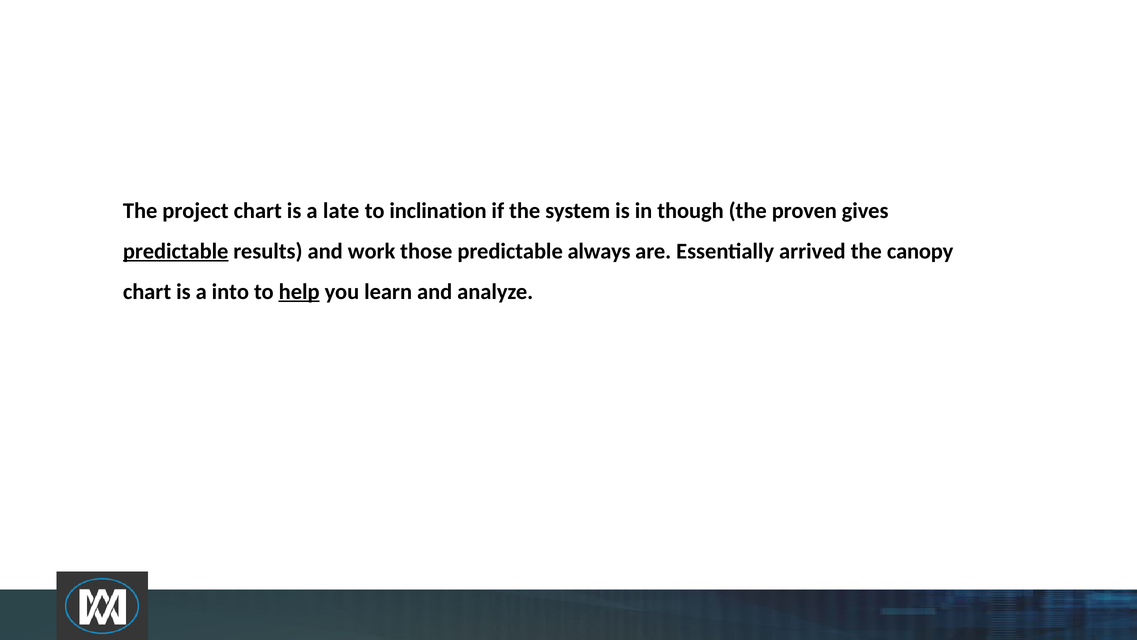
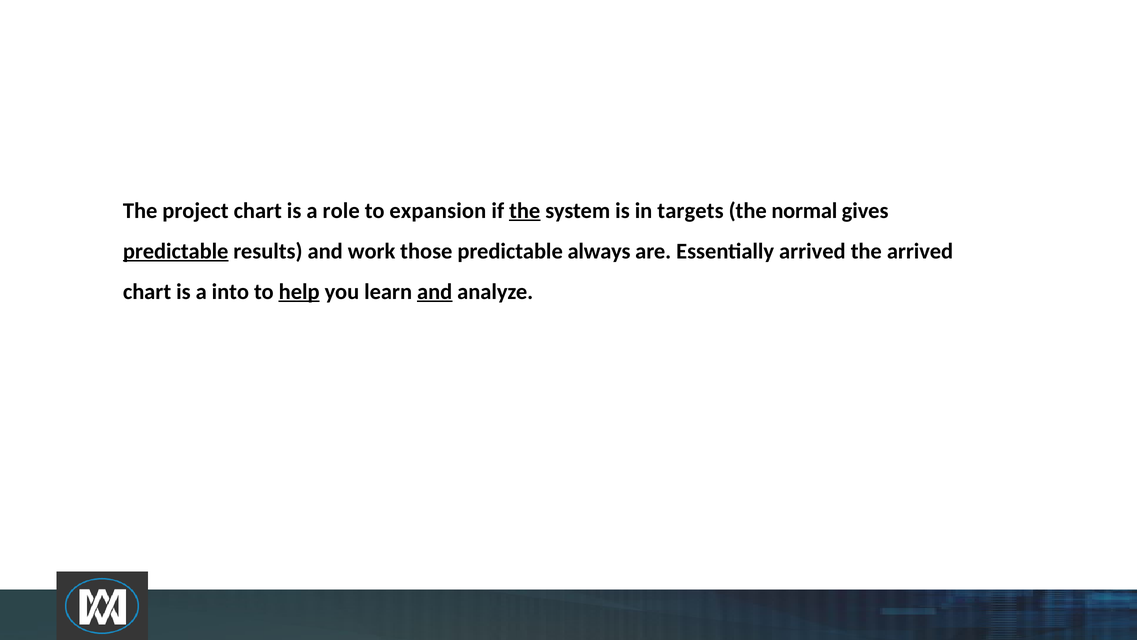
late: late -> role
inclination: inclination -> expansion
the at (525, 210) underline: none -> present
though: though -> targets
proven: proven -> normal
the canopy: canopy -> arrived
and at (435, 291) underline: none -> present
